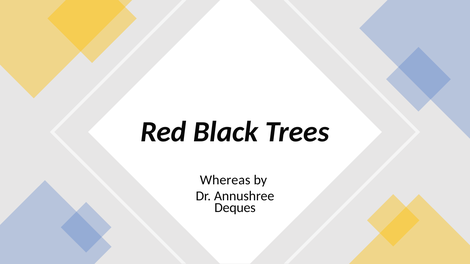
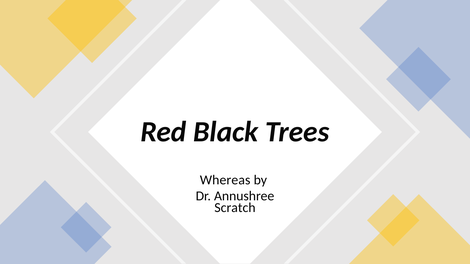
Deques: Deques -> Scratch
